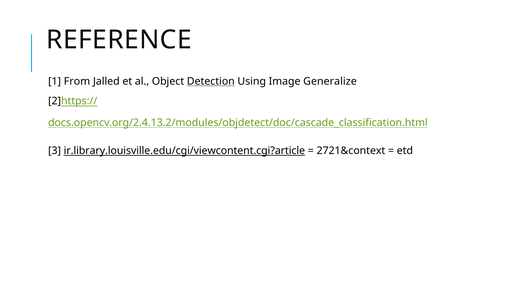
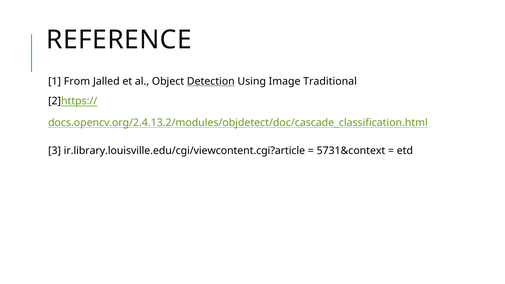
Generalize: Generalize -> Traditional
ir.library.louisville.edu/cgi/viewcontent.cgi?article underline: present -> none
2721&context: 2721&context -> 5731&context
